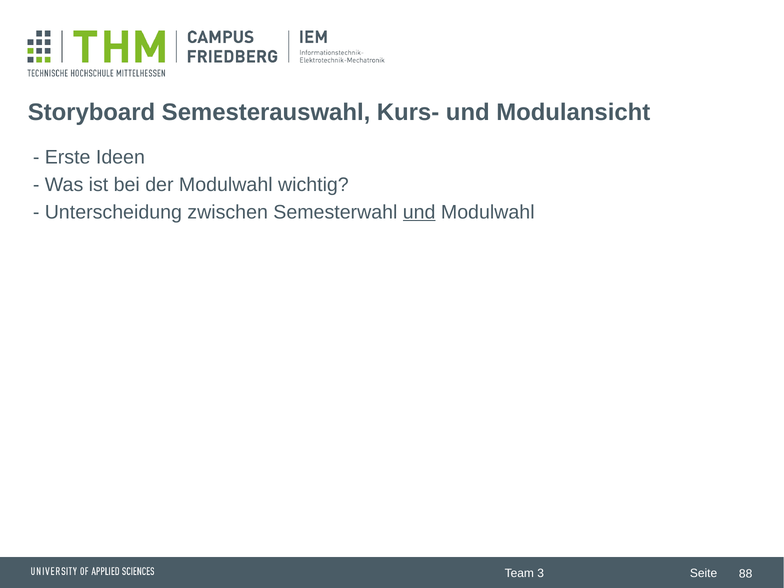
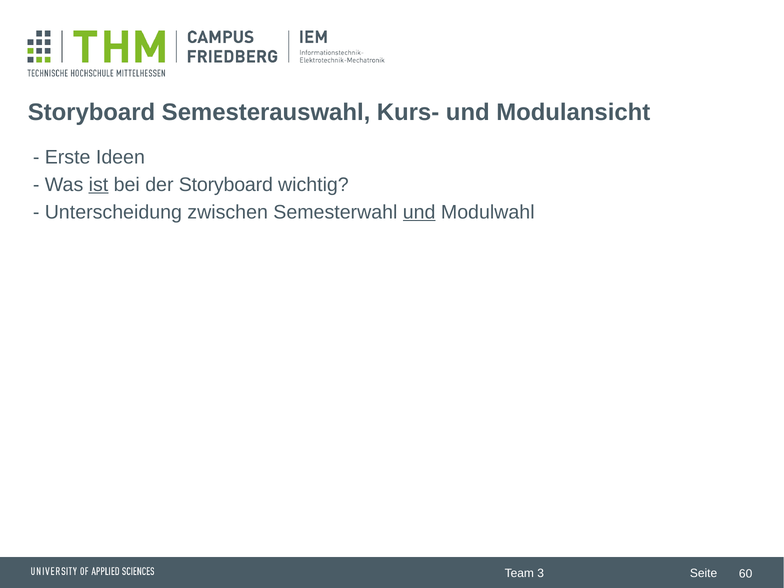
ist underline: none -> present
der Modulwahl: Modulwahl -> Storyboard
88: 88 -> 60
